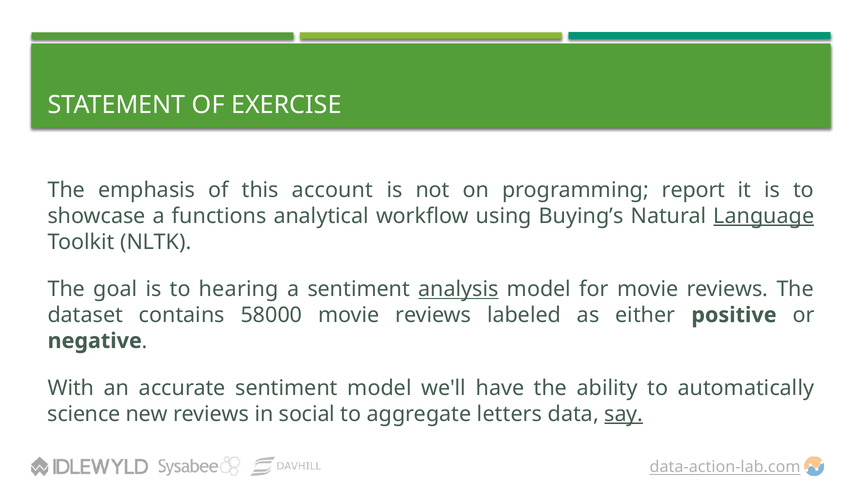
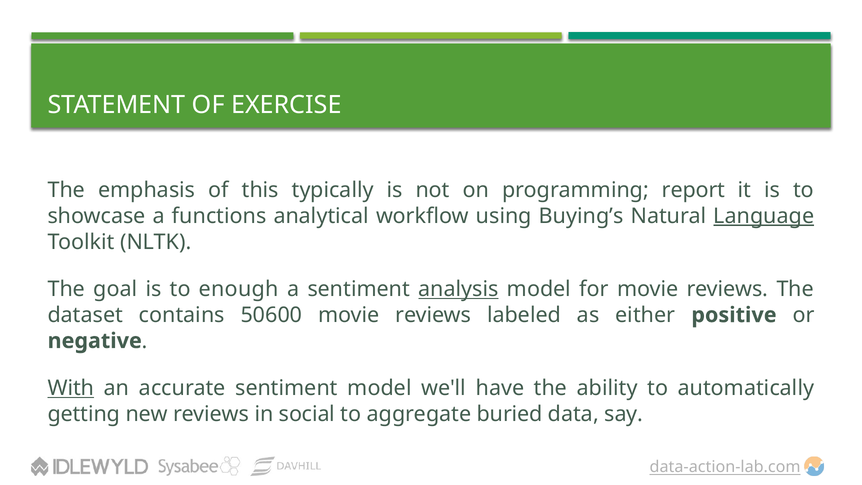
account: account -> typically
hearing: hearing -> enough
58000: 58000 -> 50600
With underline: none -> present
science: science -> getting
letters: letters -> buried
say underline: present -> none
